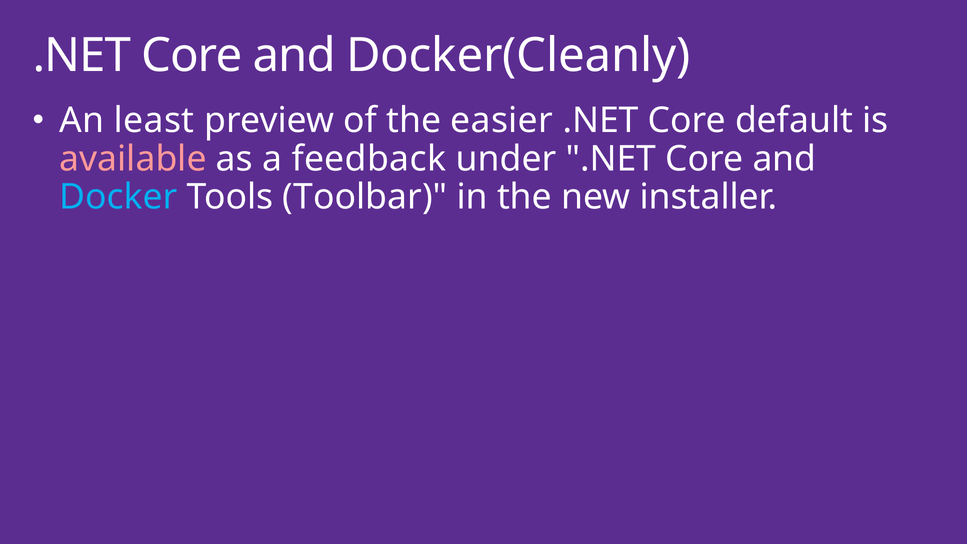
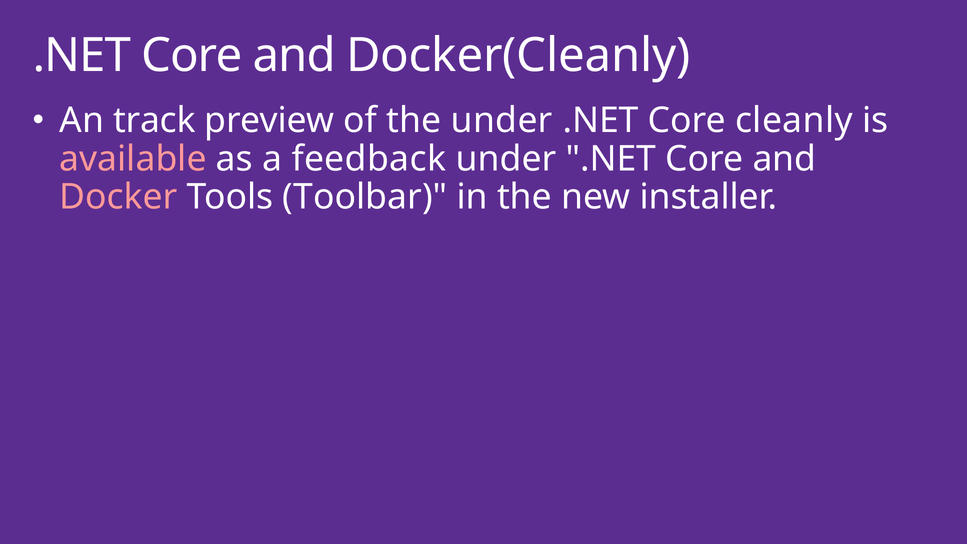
least: least -> track
the easier: easier -> under
default: default -> cleanly
Docker colour: light blue -> pink
